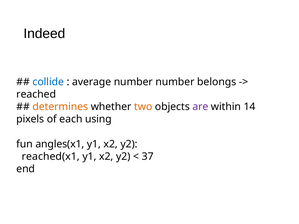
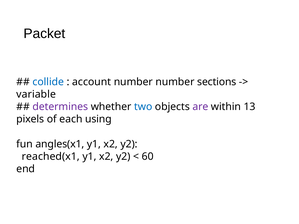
Indeed: Indeed -> Packet
average: average -> account
belongs: belongs -> sections
reached: reached -> variable
determines colour: orange -> purple
two colour: orange -> blue
14: 14 -> 13
37: 37 -> 60
